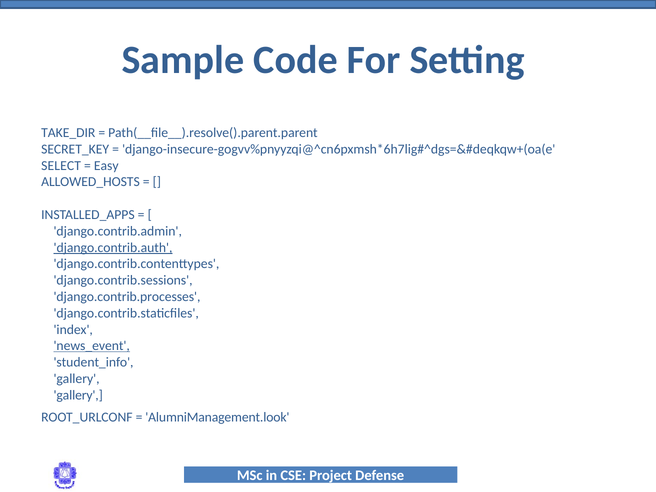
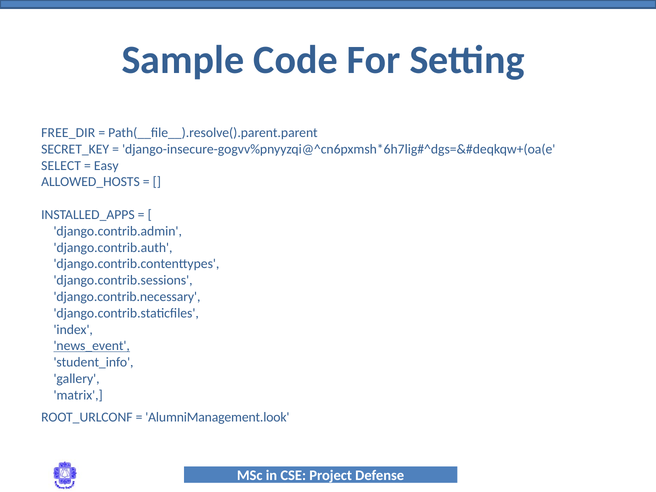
TAKE_DIR: TAKE_DIR -> FREE_DIR
django.contrib.auth underline: present -> none
django.contrib.processes: django.contrib.processes -> django.contrib.necessary
gallery at (78, 395): gallery -> matrix
